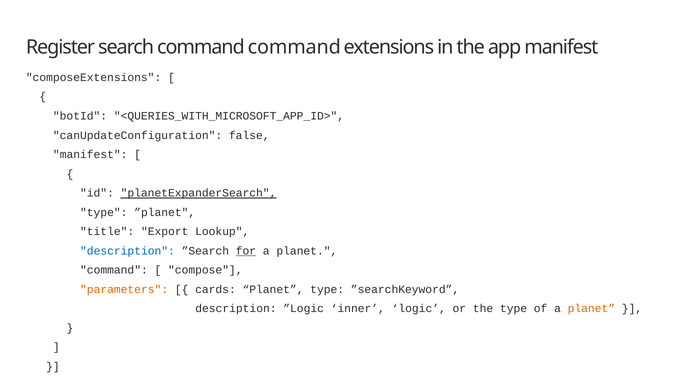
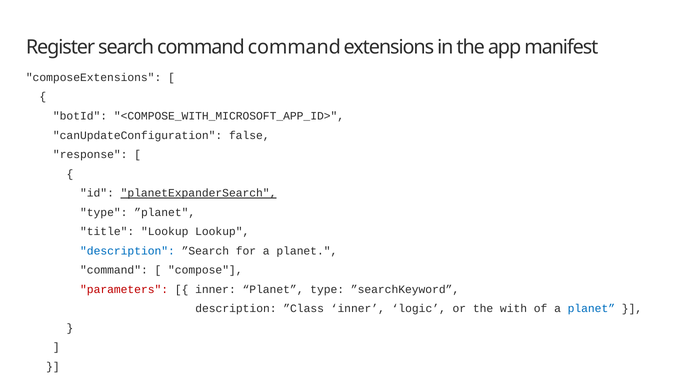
<QUERIES_WITH_MICROSOFT_APP_ID>: <QUERIES_WITH_MICROSOFT_APP_ID> -> <COMPOSE_WITH_MICROSOFT_APP_ID>
manifest at (90, 154): manifest -> response
title Export: Export -> Lookup
for underline: present -> none
parameters colour: orange -> red
cards at (215, 289): cards -> inner
”Logic: ”Logic -> ”Class
the type: type -> with
planet at (591, 309) colour: orange -> blue
